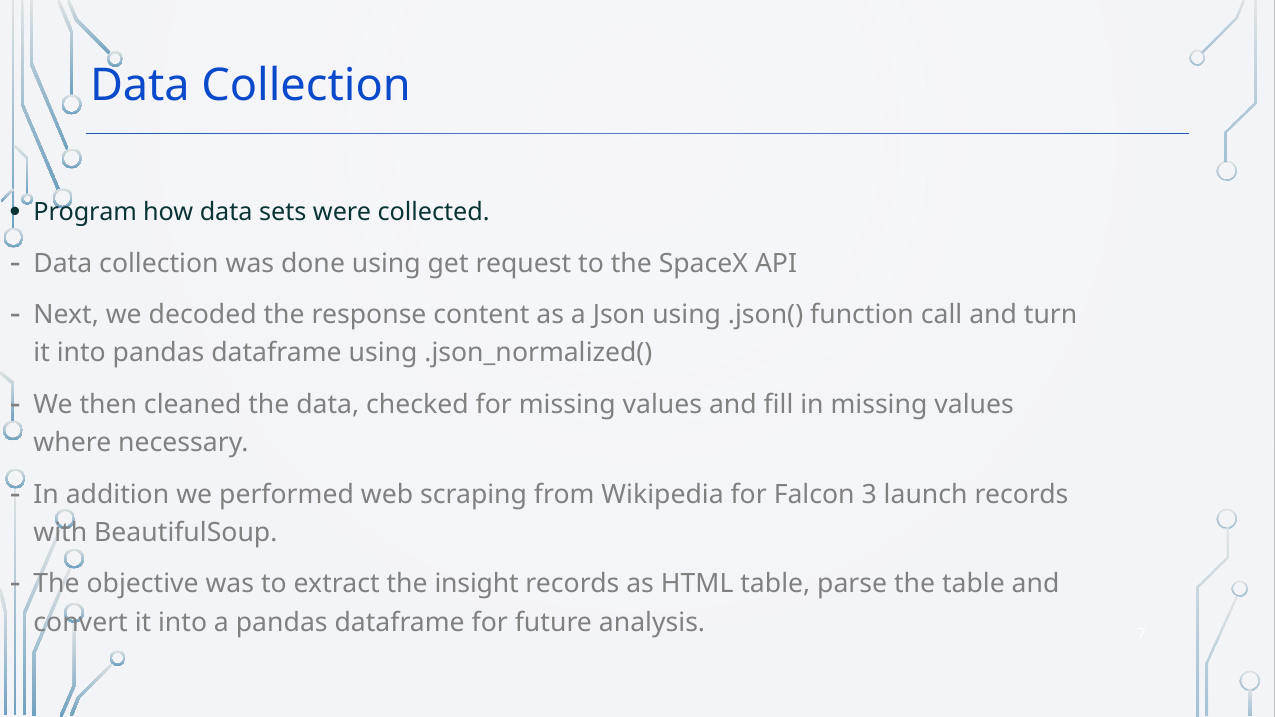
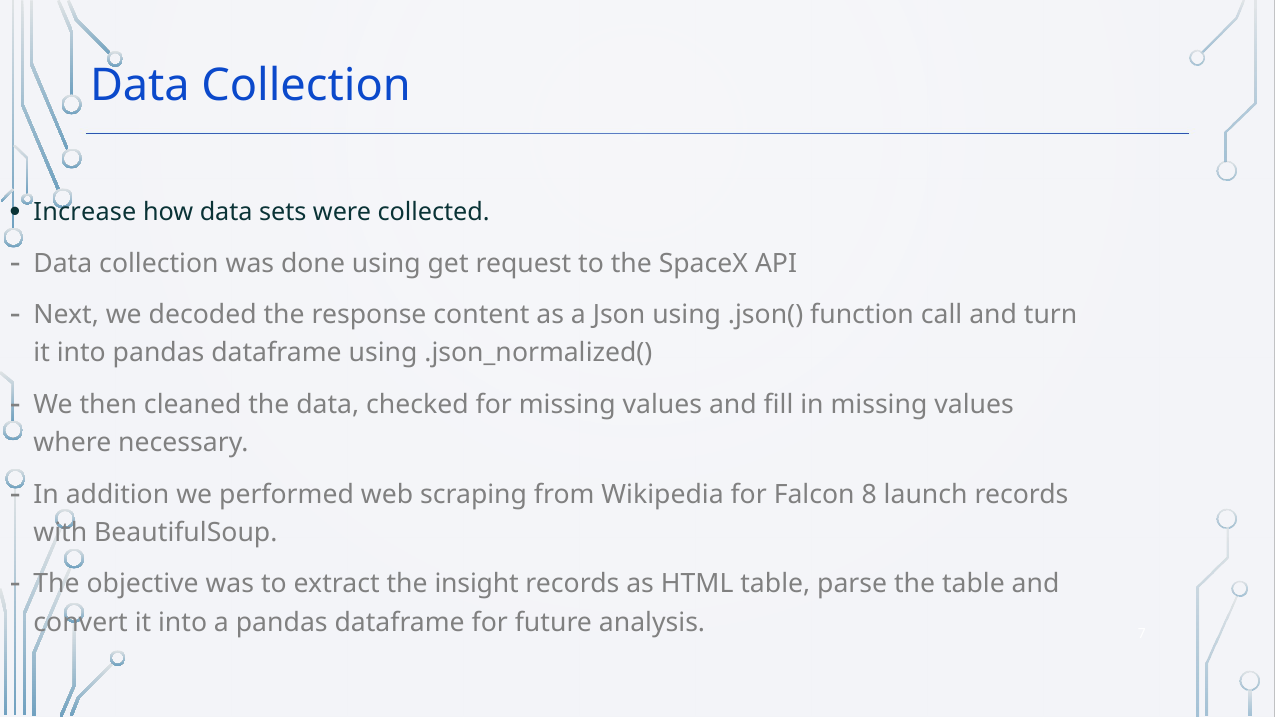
Program: Program -> Increase
3: 3 -> 8
